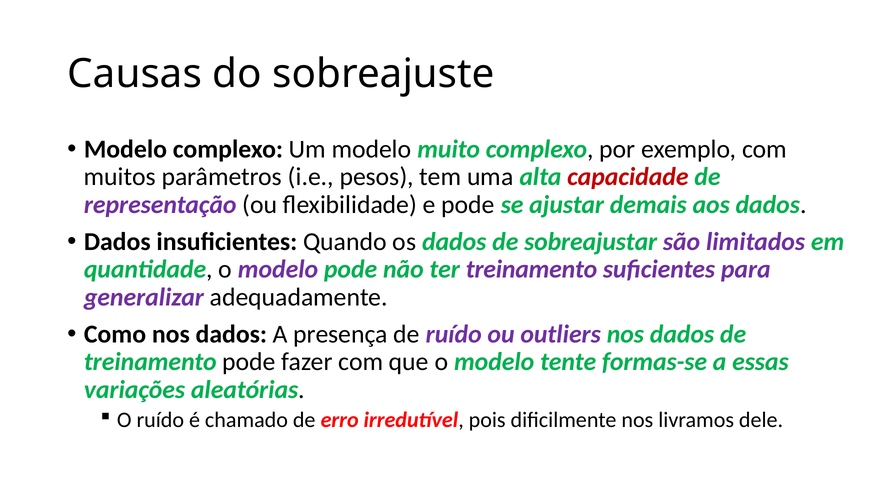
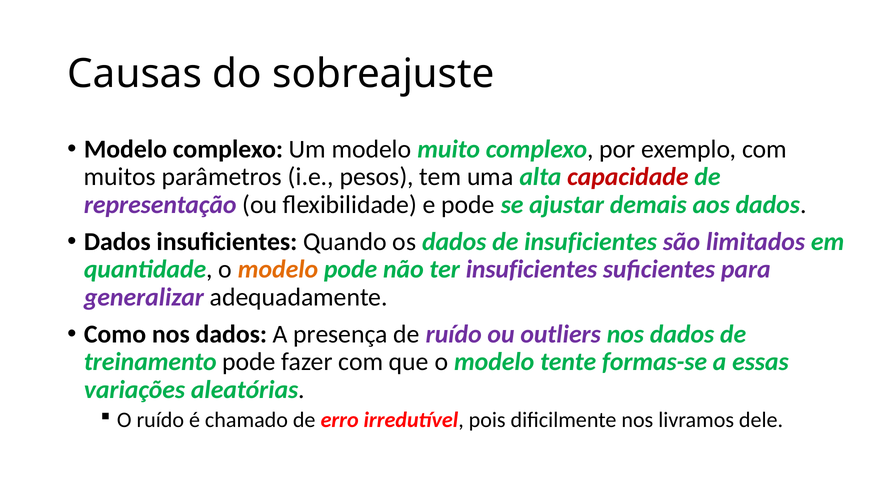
de sobreajustar: sobreajustar -> insuficientes
modelo at (278, 270) colour: purple -> orange
ter treinamento: treinamento -> insuficientes
